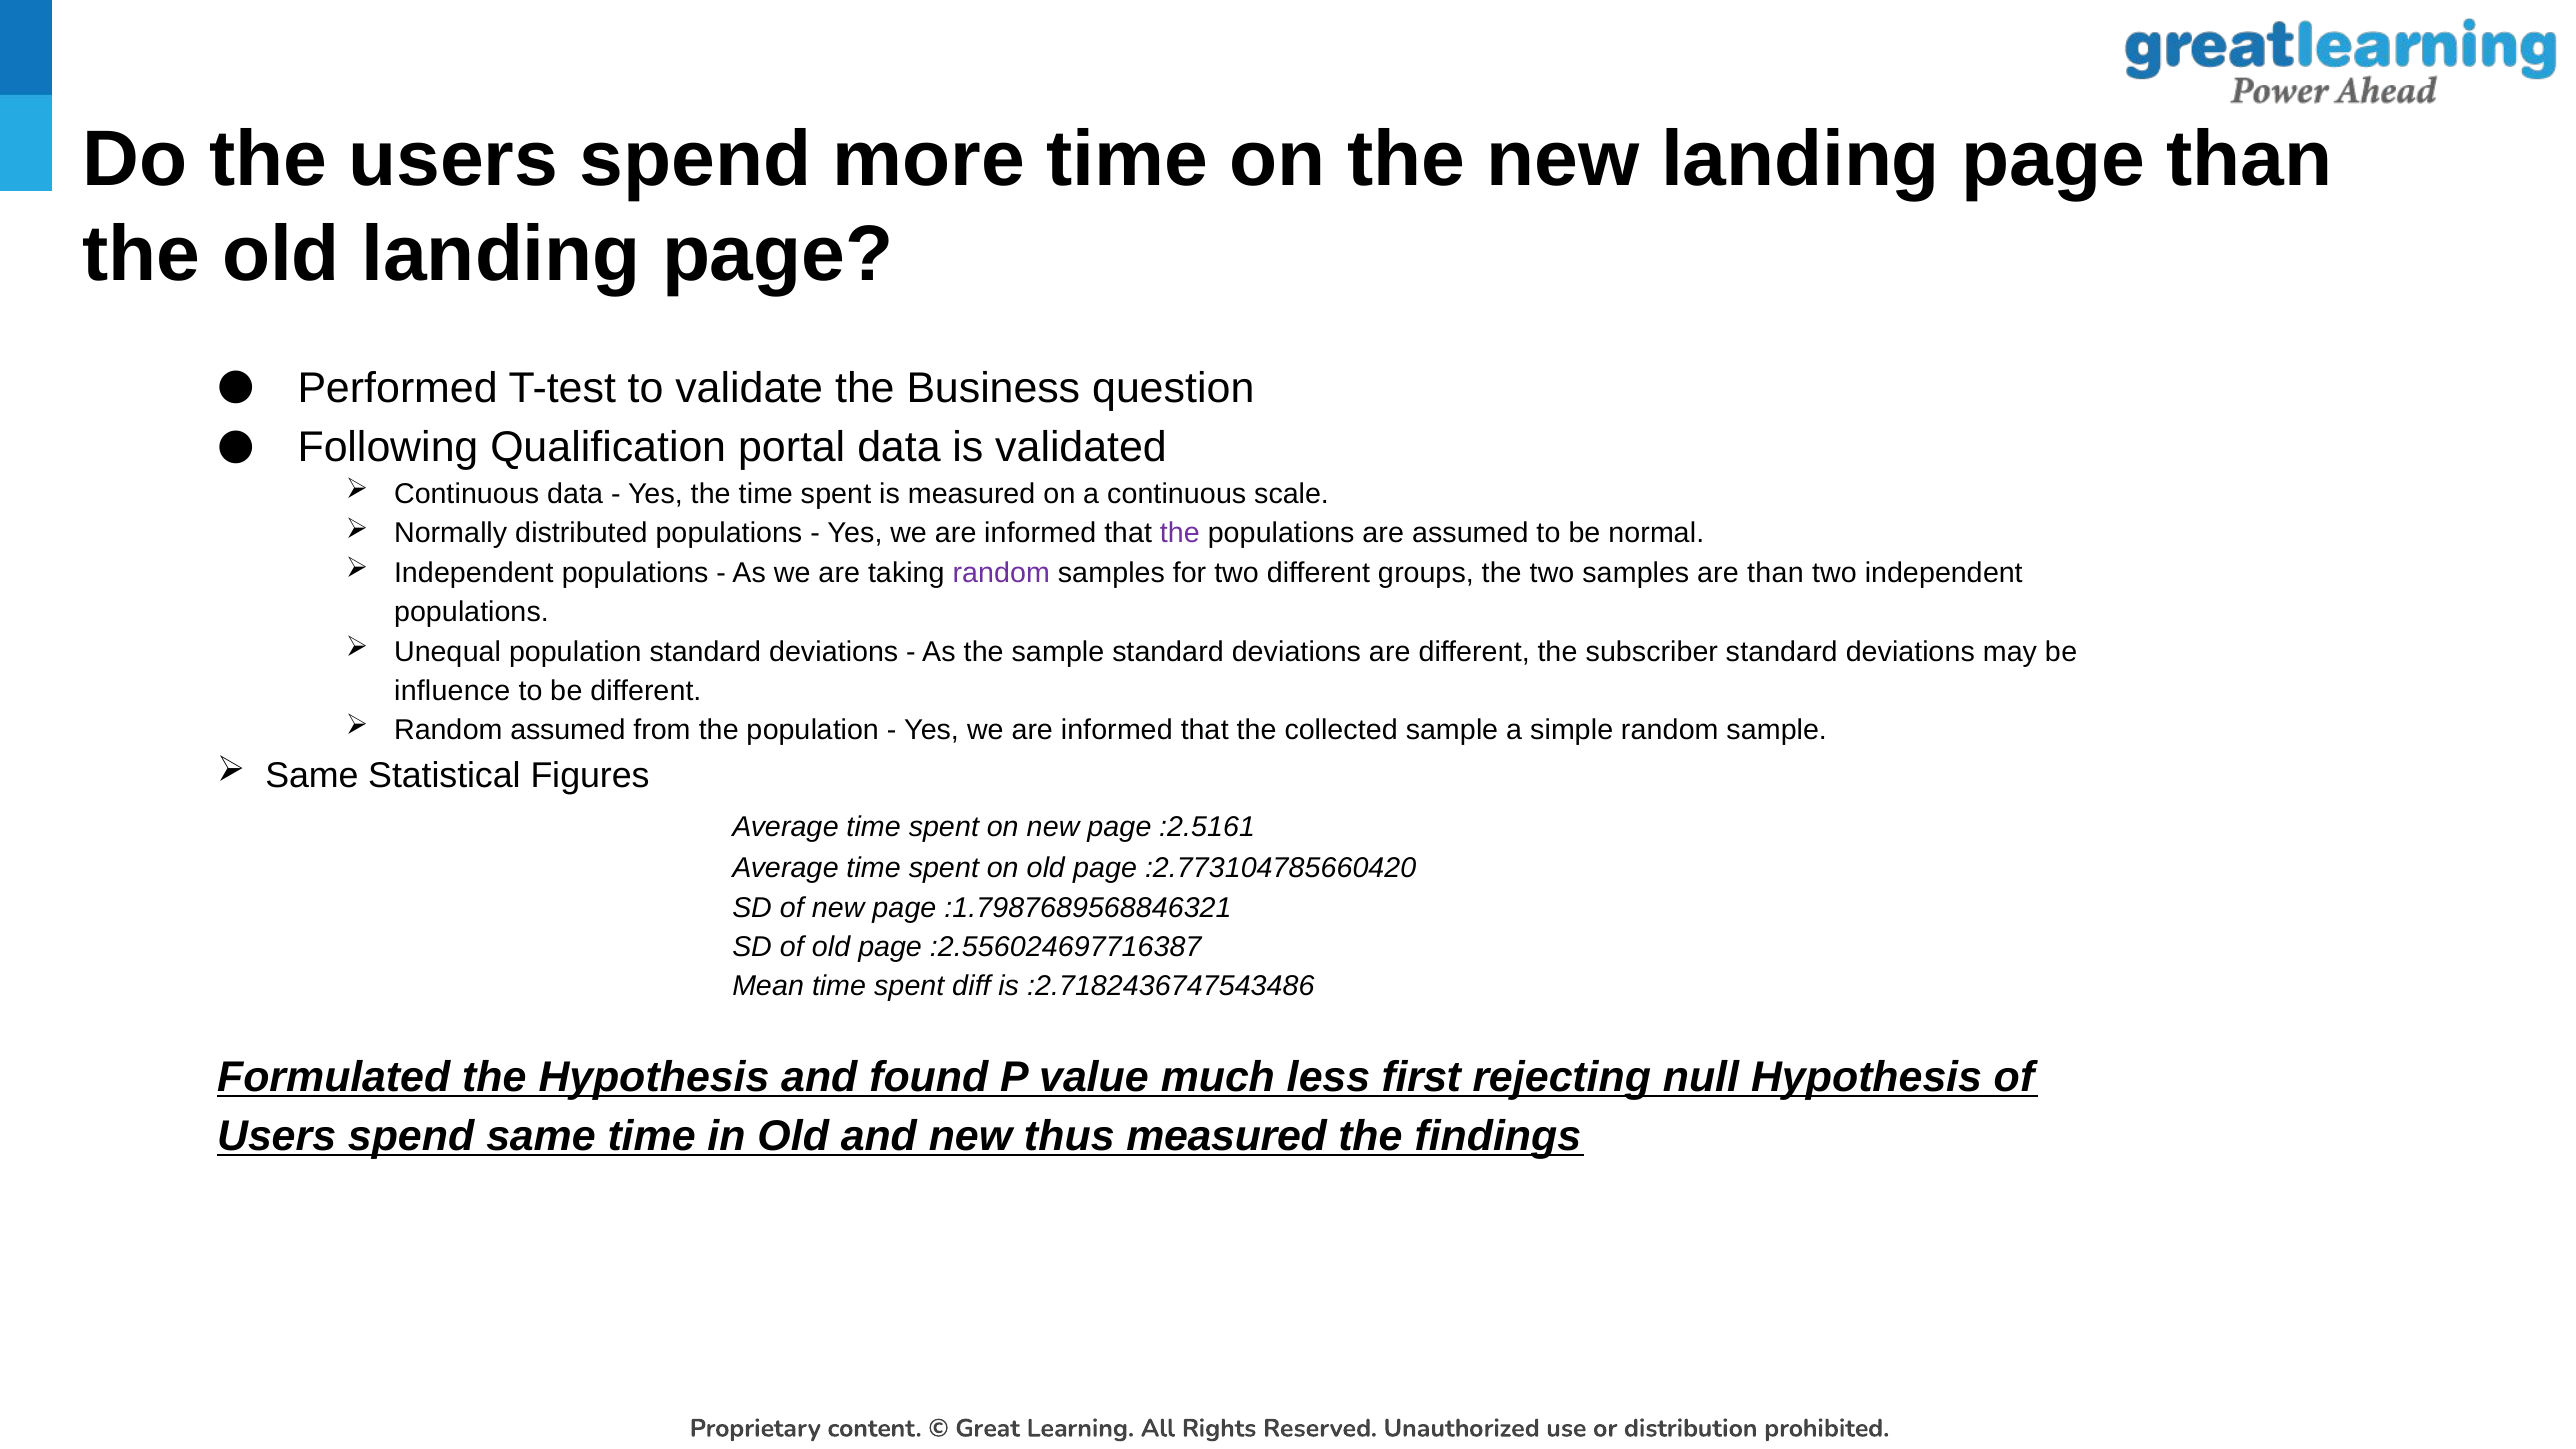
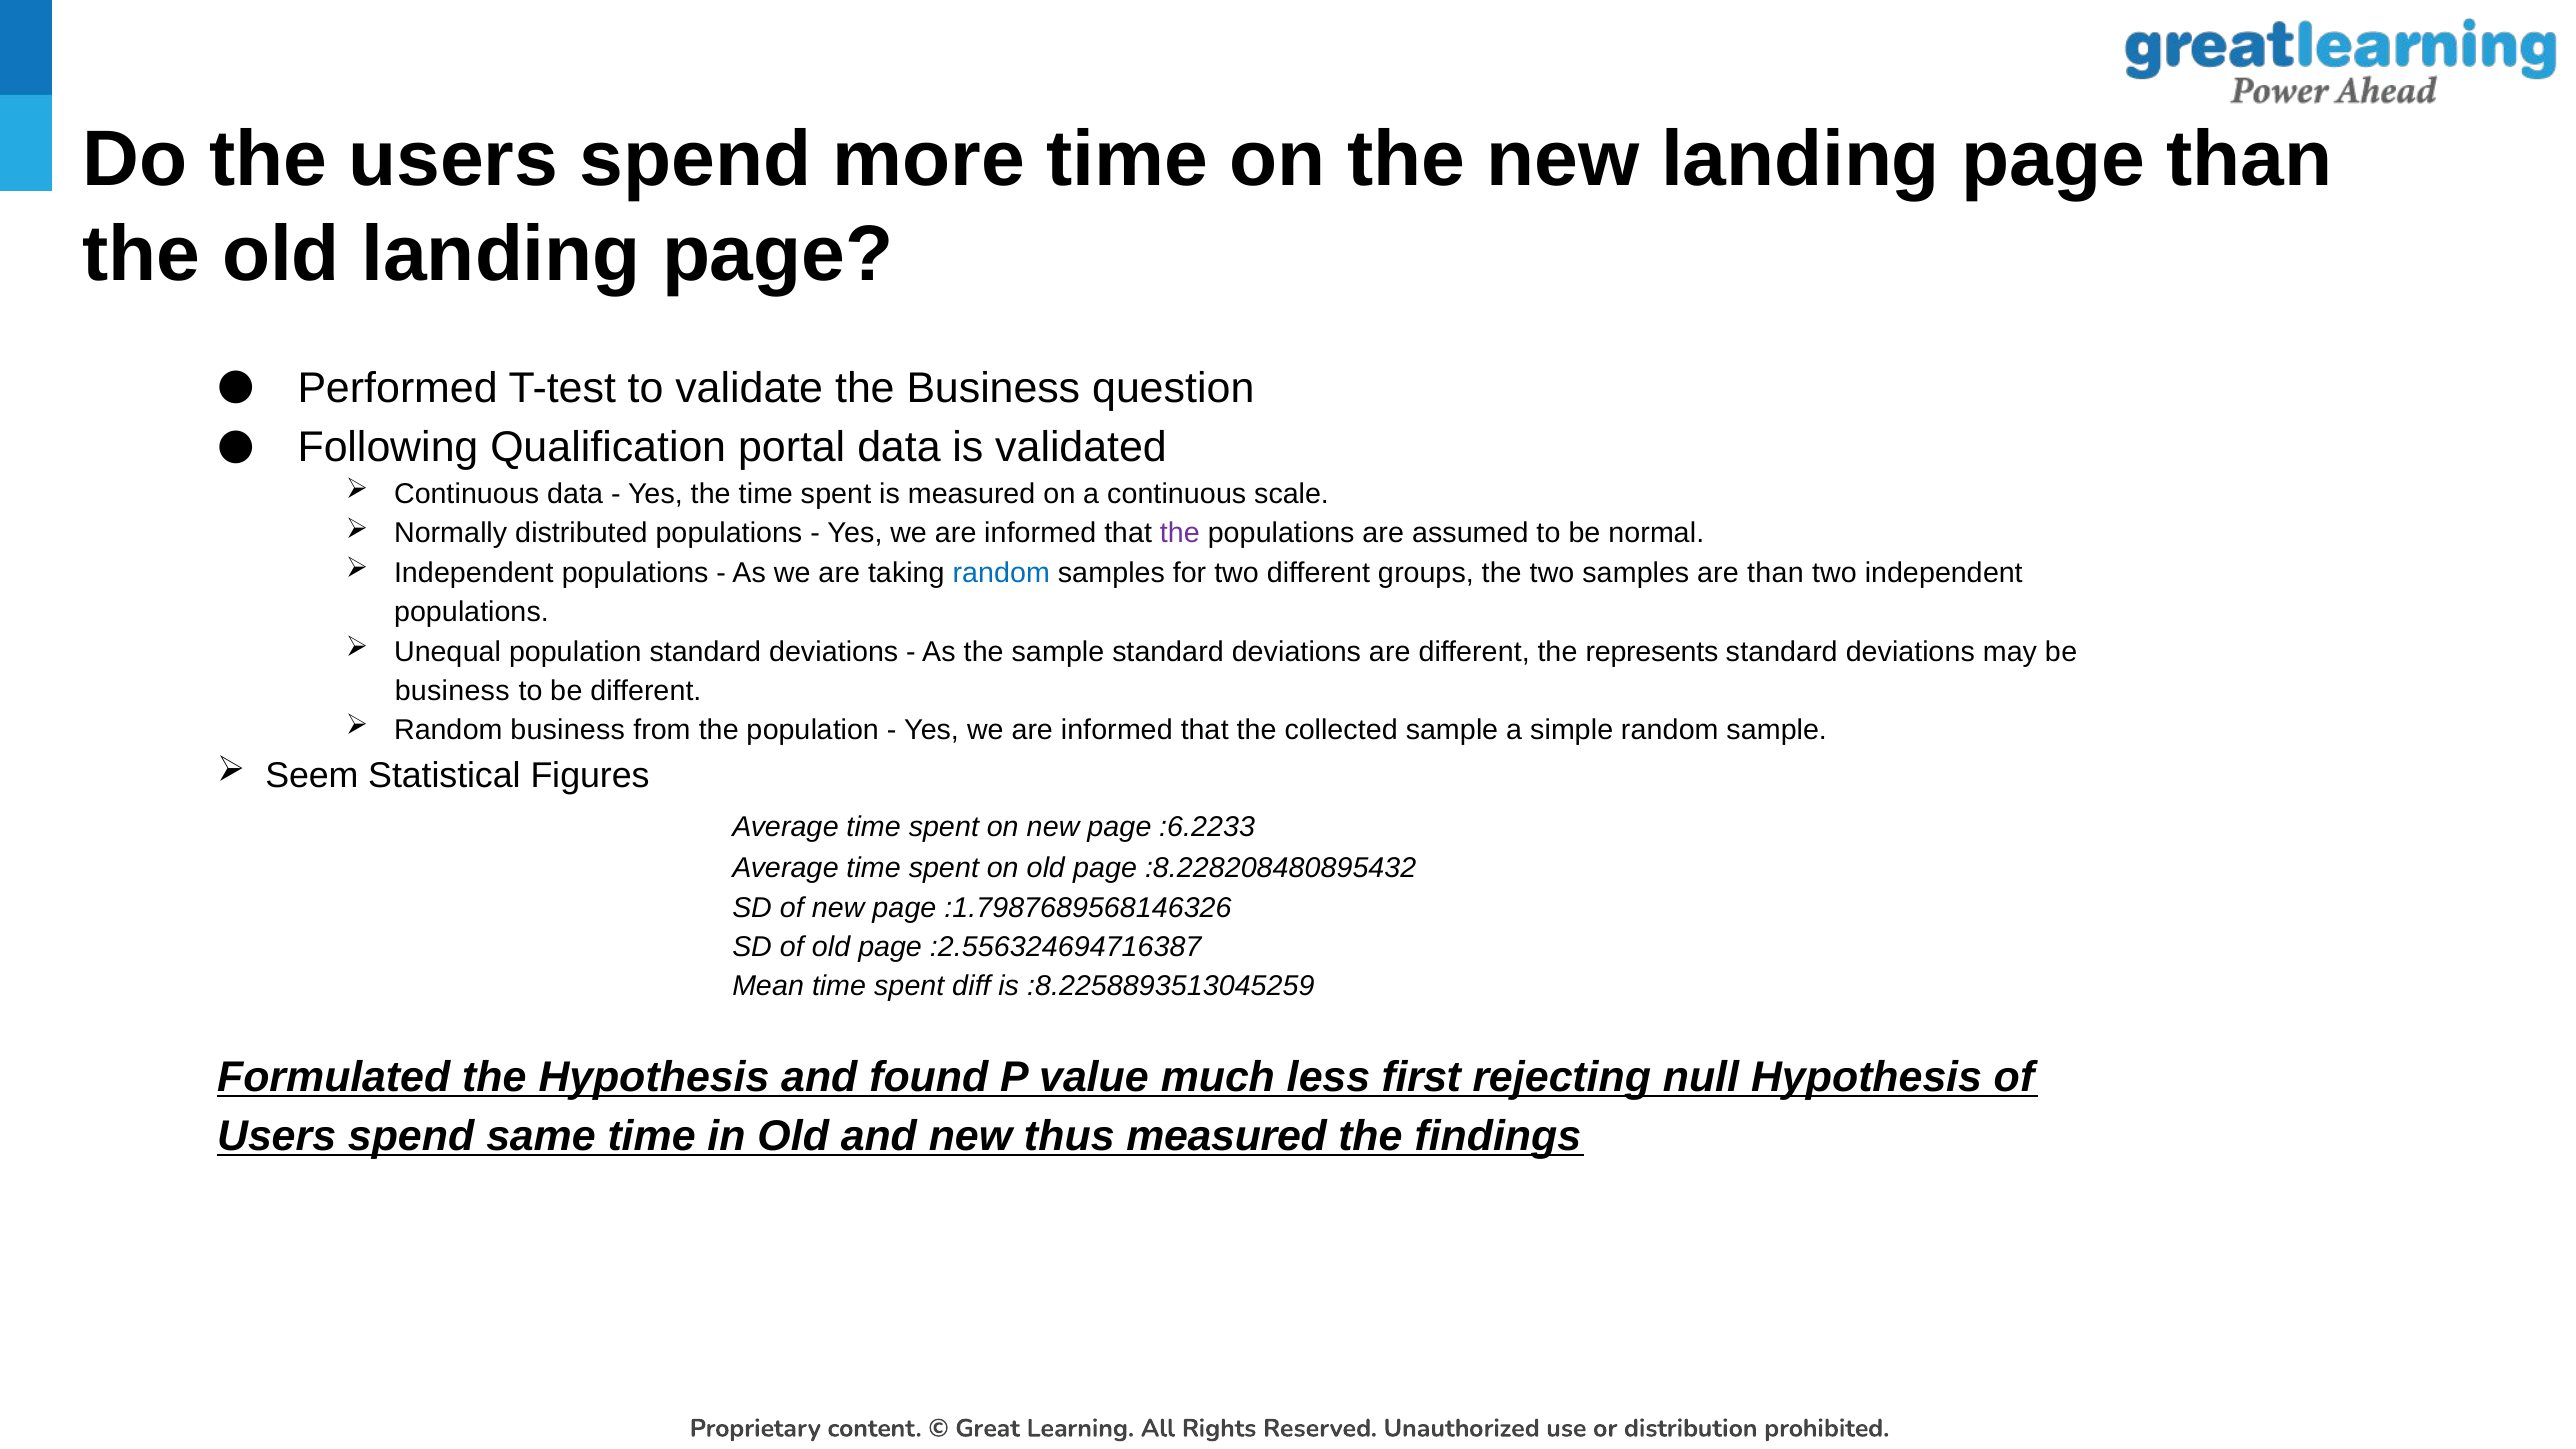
random at (1001, 573) colour: purple -> blue
subscriber: subscriber -> represents
influence at (452, 691): influence -> business
Random assumed: assumed -> business
Same at (312, 776): Same -> Seem
:2.5161: :2.5161 -> :6.2233
:2.773104785660420: :2.773104785660420 -> :8.228208480895432
:1.7987689568846321: :1.7987689568846321 -> :1.7987689568146326
:2.556024697716387: :2.556024697716387 -> :2.556324694716387
:2.7182436747543486: :2.7182436747543486 -> :8.2258893513045259
